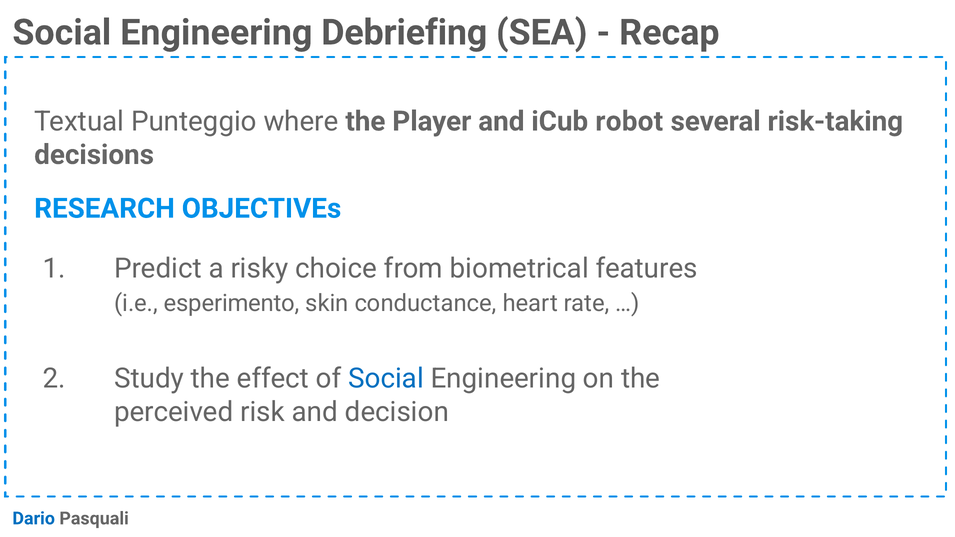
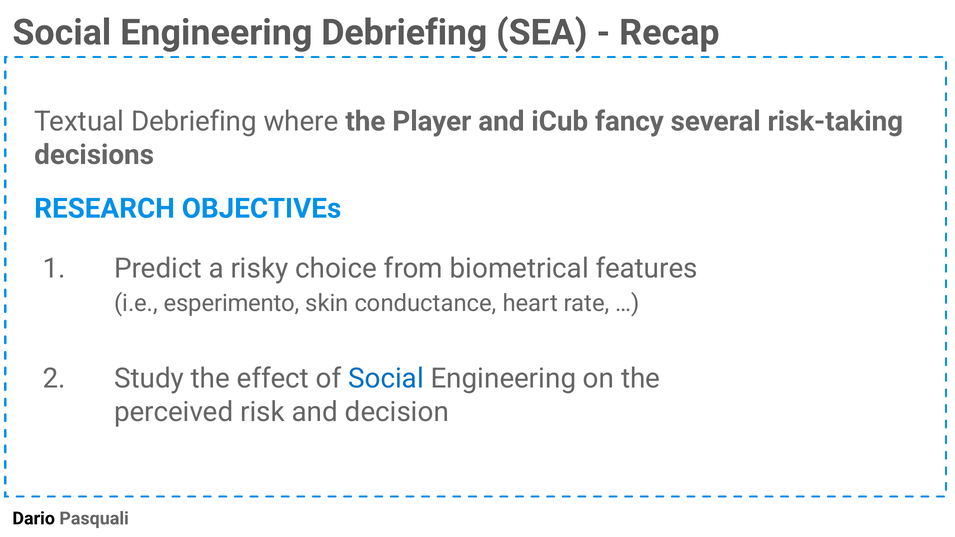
Textual Punteggio: Punteggio -> Debriefing
robot: robot -> fancy
Dario colour: blue -> black
